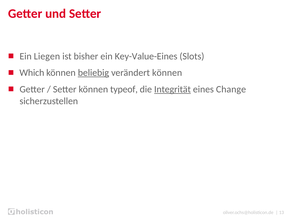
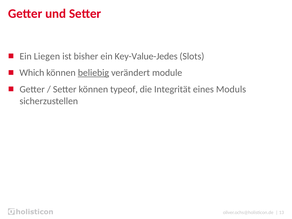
Key-Value-Eines: Key-Value-Eines -> Key-Value-Jedes
verändert können: können -> module
Integrität underline: present -> none
Change: Change -> Moduls
